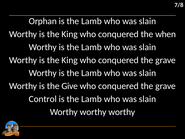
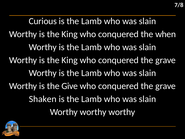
Orphan: Orphan -> Curious
Control: Control -> Shaken
